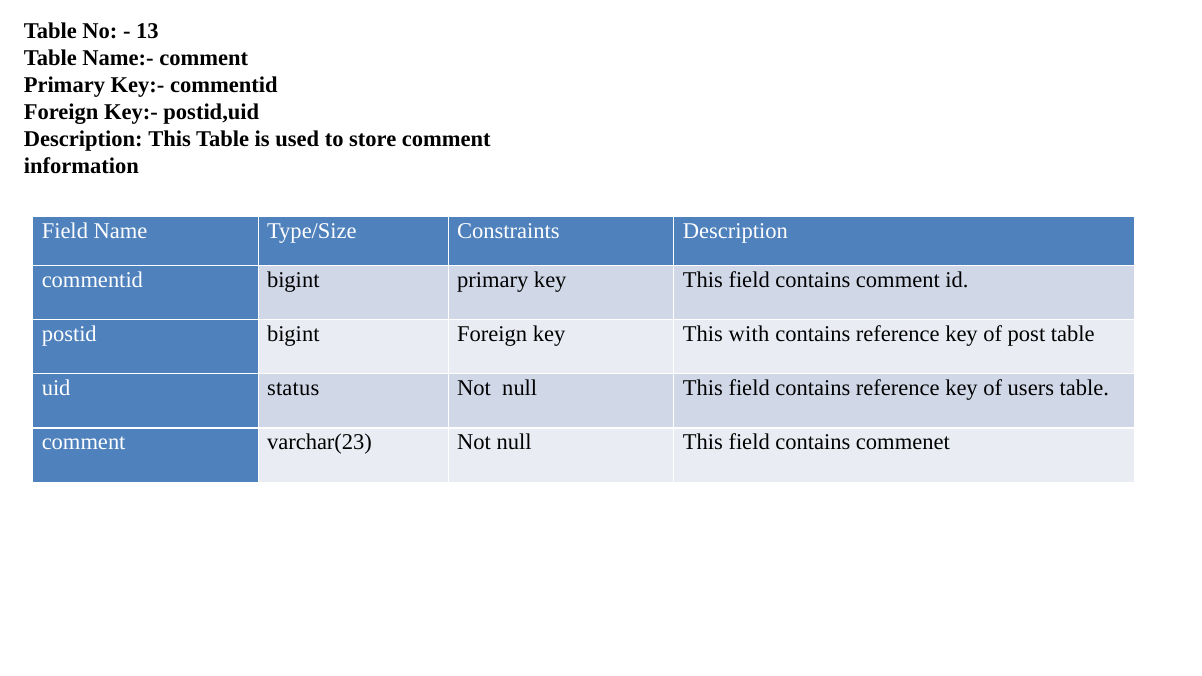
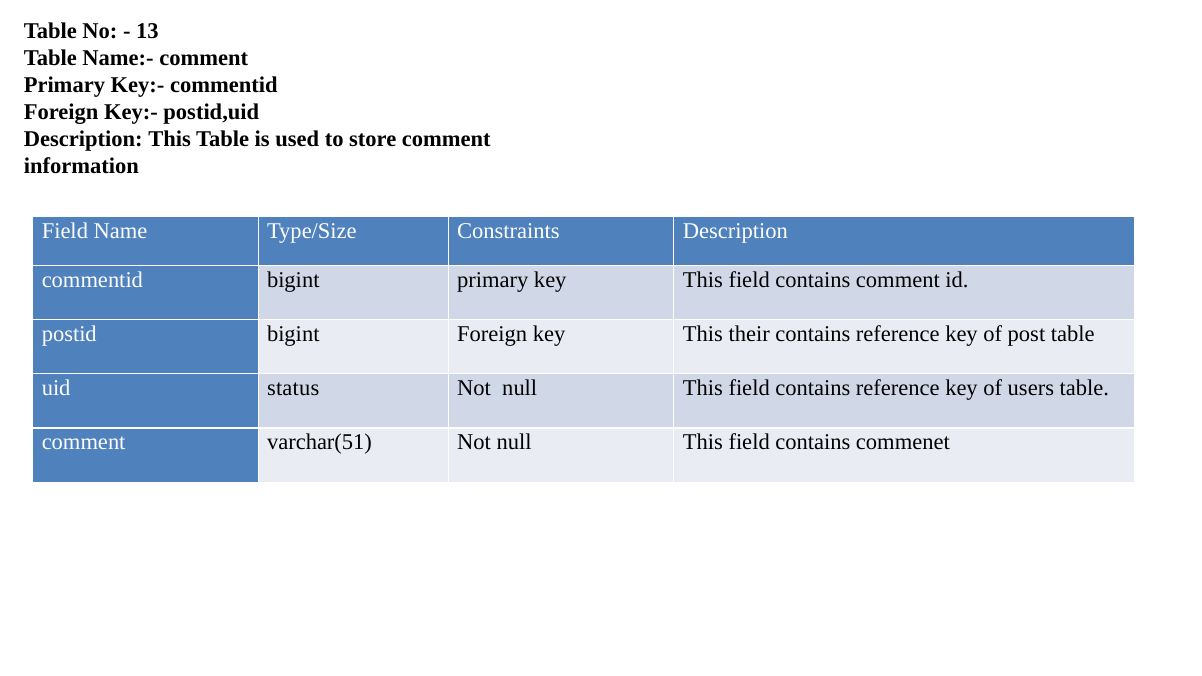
with: with -> their
varchar(23: varchar(23 -> varchar(51
